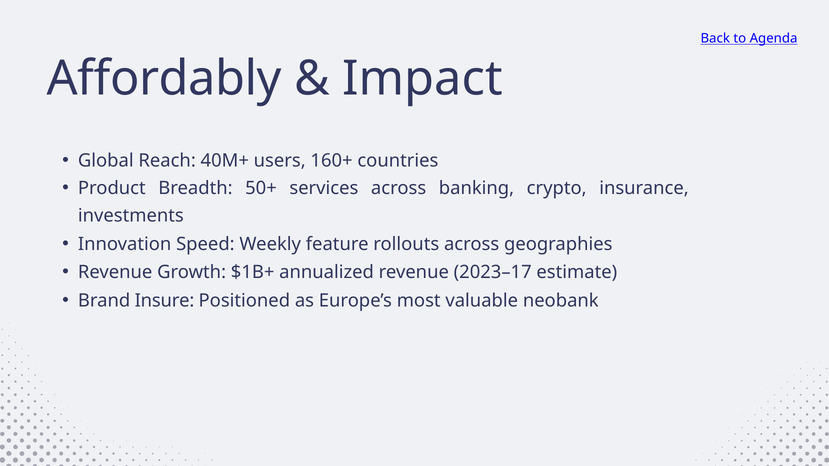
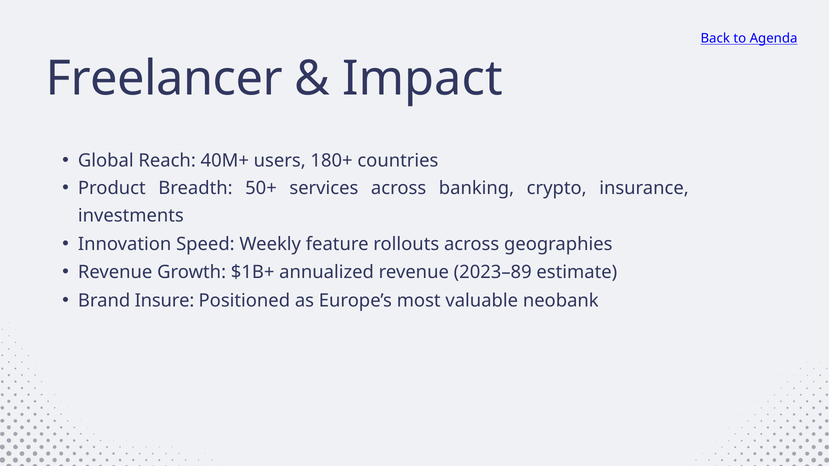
Affordably: Affordably -> Freelancer
160+: 160+ -> 180+
2023–17: 2023–17 -> 2023–89
